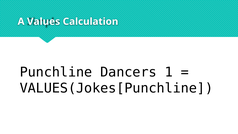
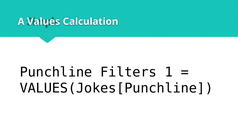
Dancers: Dancers -> Filters
